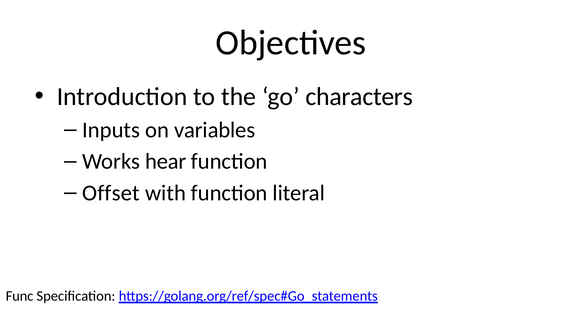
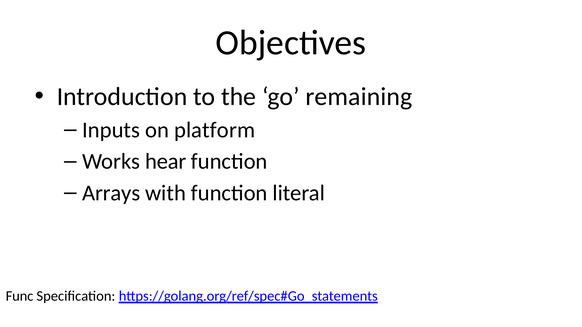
characters: characters -> remaining
variables: variables -> platform
Offset: Offset -> Arrays
